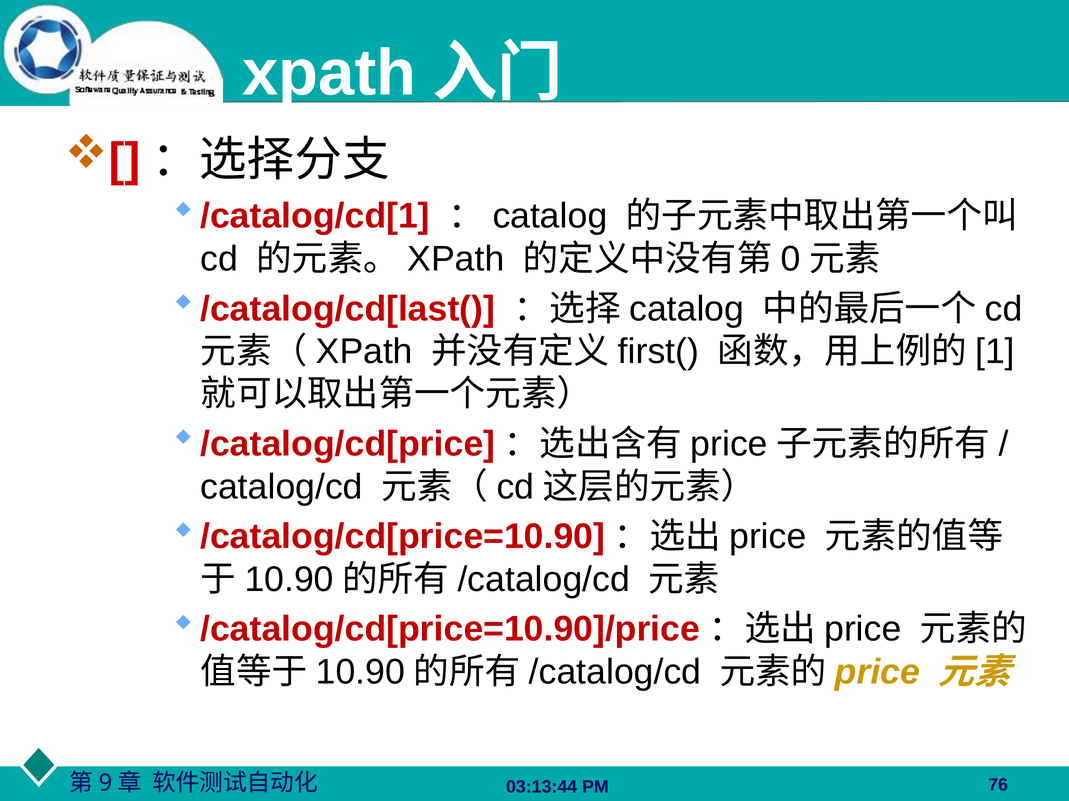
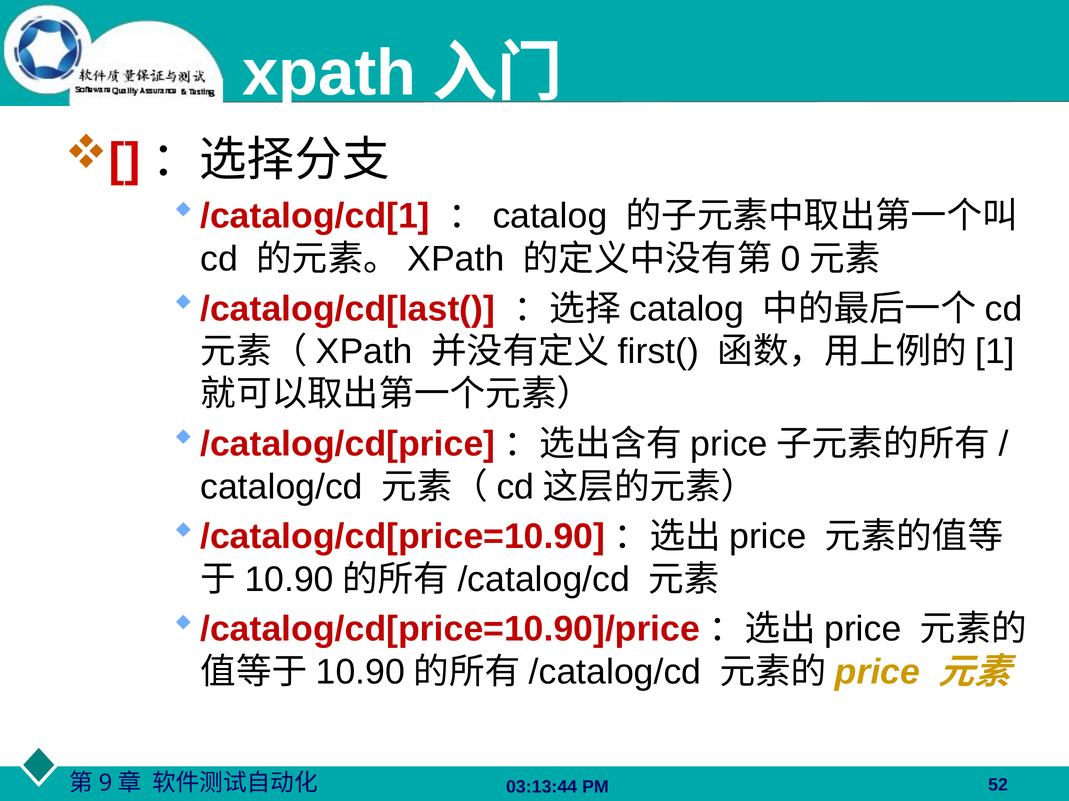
76: 76 -> 52
